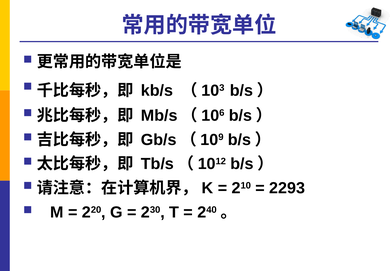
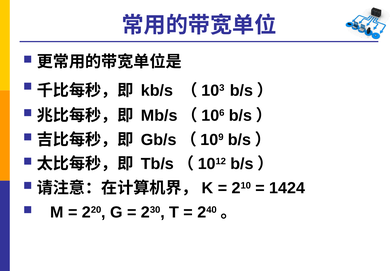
2293: 2293 -> 1424
